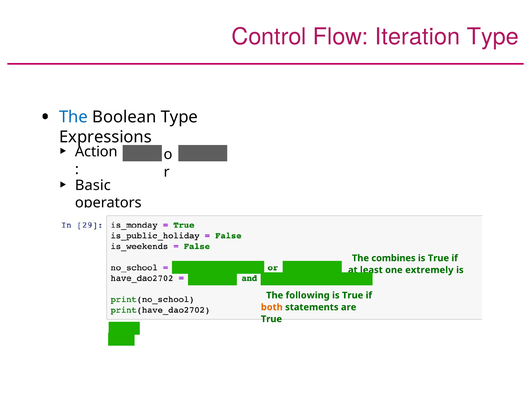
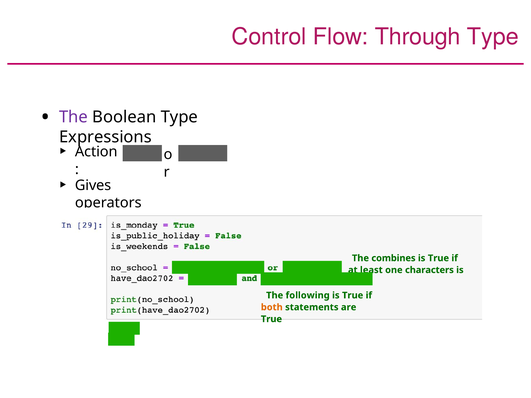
Iteration: Iteration -> Through
The at (74, 117) colour: blue -> purple
Basic: Basic -> Gives
extremely: extremely -> characters
